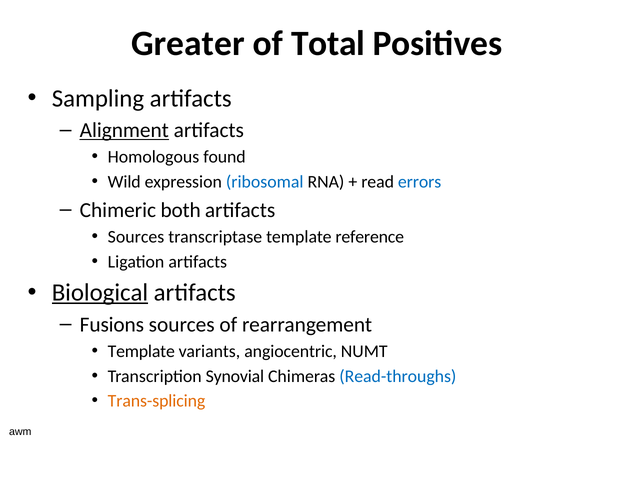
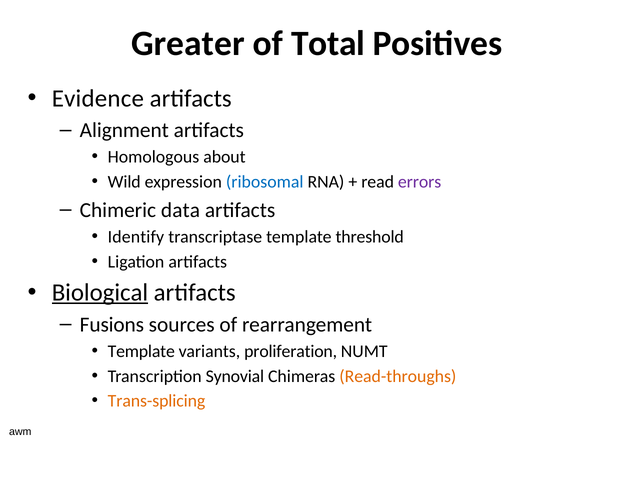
Sampling: Sampling -> Evidence
Alignment underline: present -> none
found: found -> about
errors colour: blue -> purple
both: both -> data
Sources at (136, 237): Sources -> Identify
reference: reference -> threshold
angiocentric: angiocentric -> proliferation
Read-throughs colour: blue -> orange
